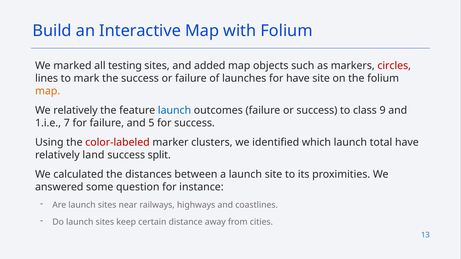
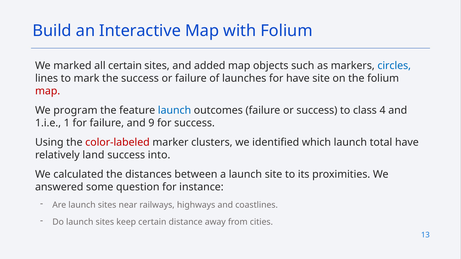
all testing: testing -> certain
circles colour: red -> blue
map at (48, 91) colour: orange -> red
We relatively: relatively -> program
9: 9 -> 4
7: 7 -> 1
5: 5 -> 9
split: split -> into
